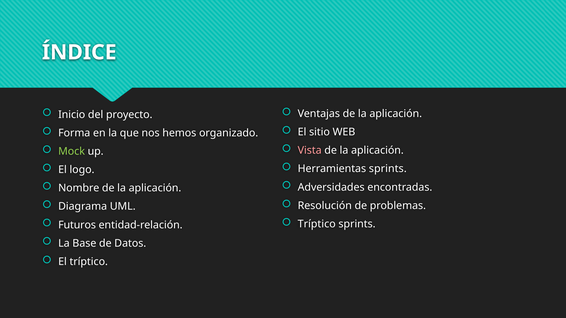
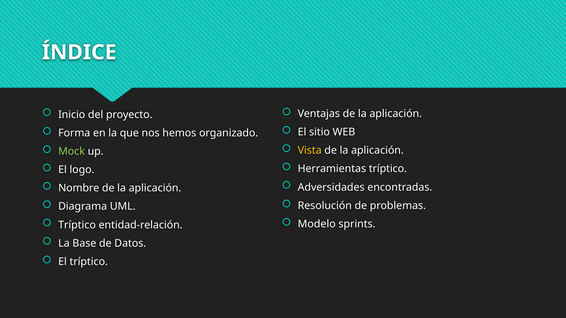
Vista colour: pink -> yellow
Herramientas sprints: sprints -> tríptico
Tríptico at (317, 224): Tríptico -> Modelo
Futuros at (77, 225): Futuros -> Tríptico
